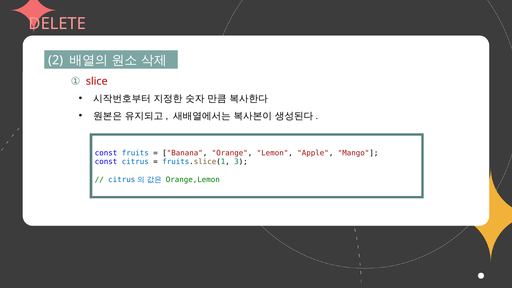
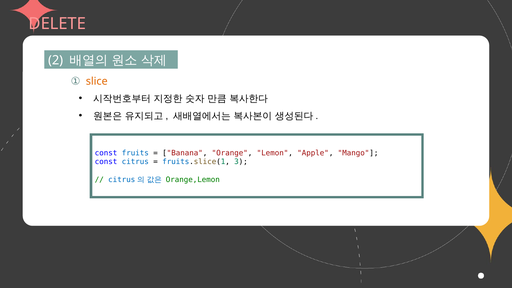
slice colour: red -> orange
